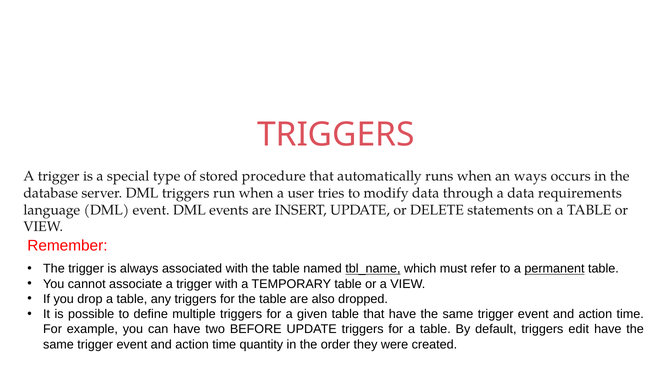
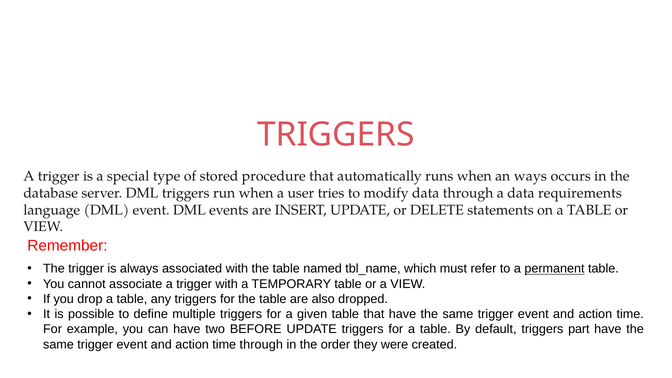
tbl_name underline: present -> none
edit: edit -> part
time quantity: quantity -> through
